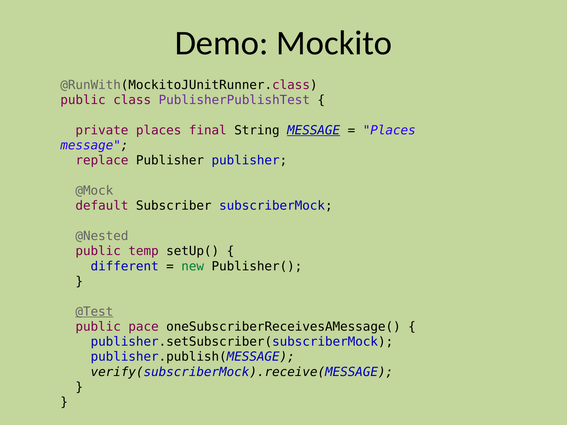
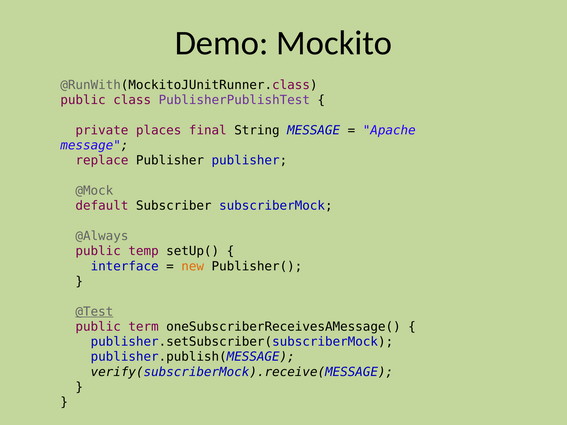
MESSAGE at (314, 130) underline: present -> none
Places at (389, 130): Places -> Apache
@Nested: @Nested -> @Always
different: different -> interface
new colour: green -> orange
pace: pace -> term
